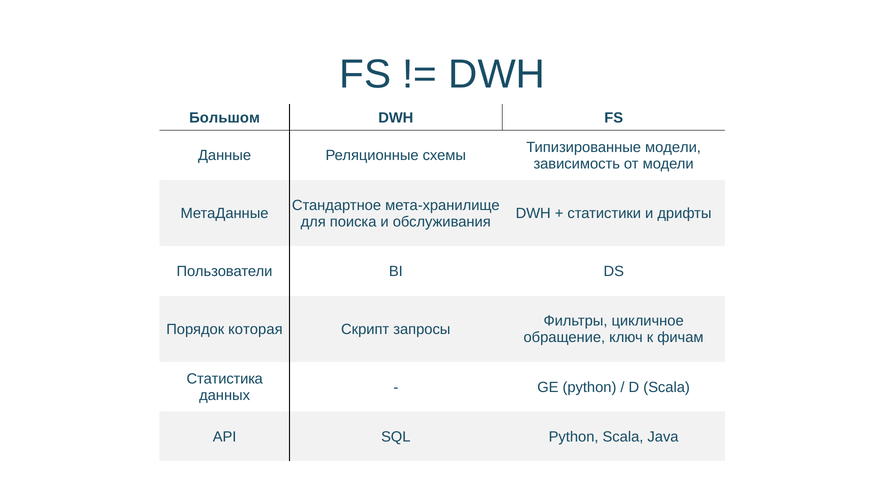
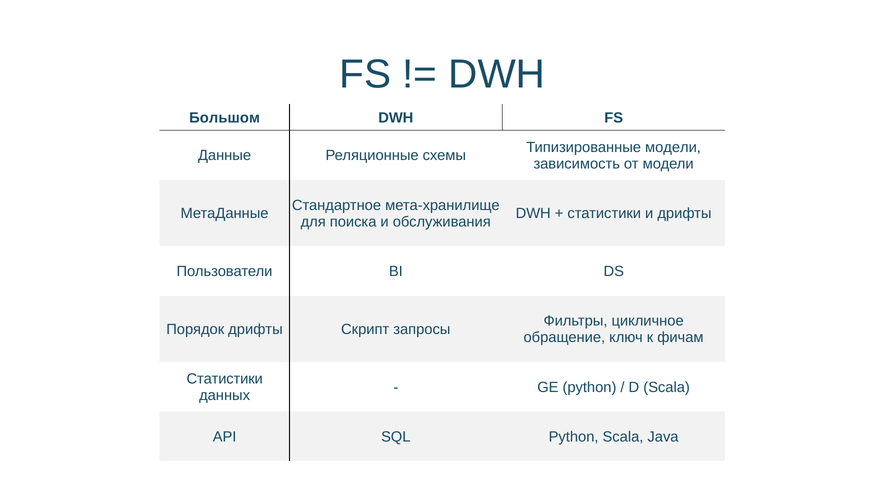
Порядок которая: которая -> дрифты
Статистика at (225, 379): Статистика -> Статистики
